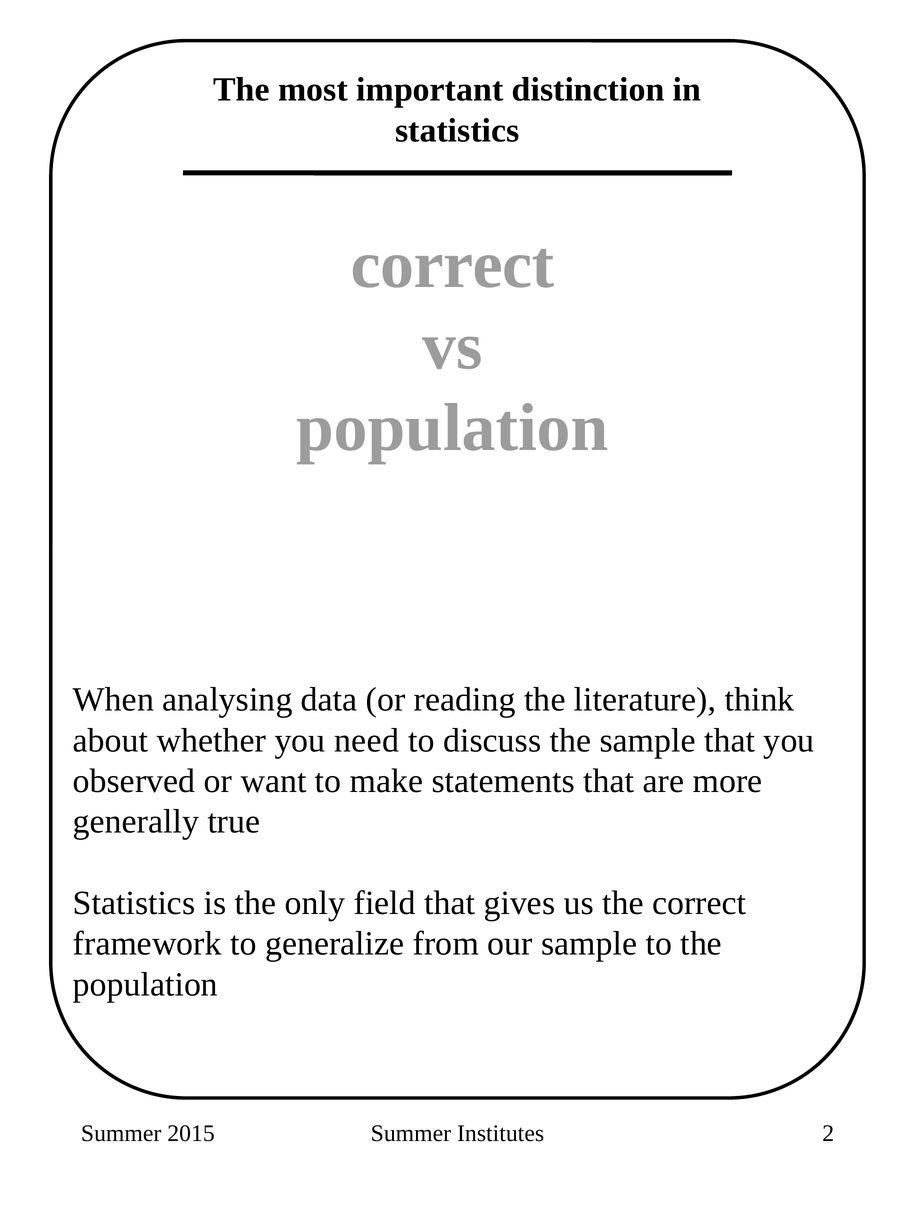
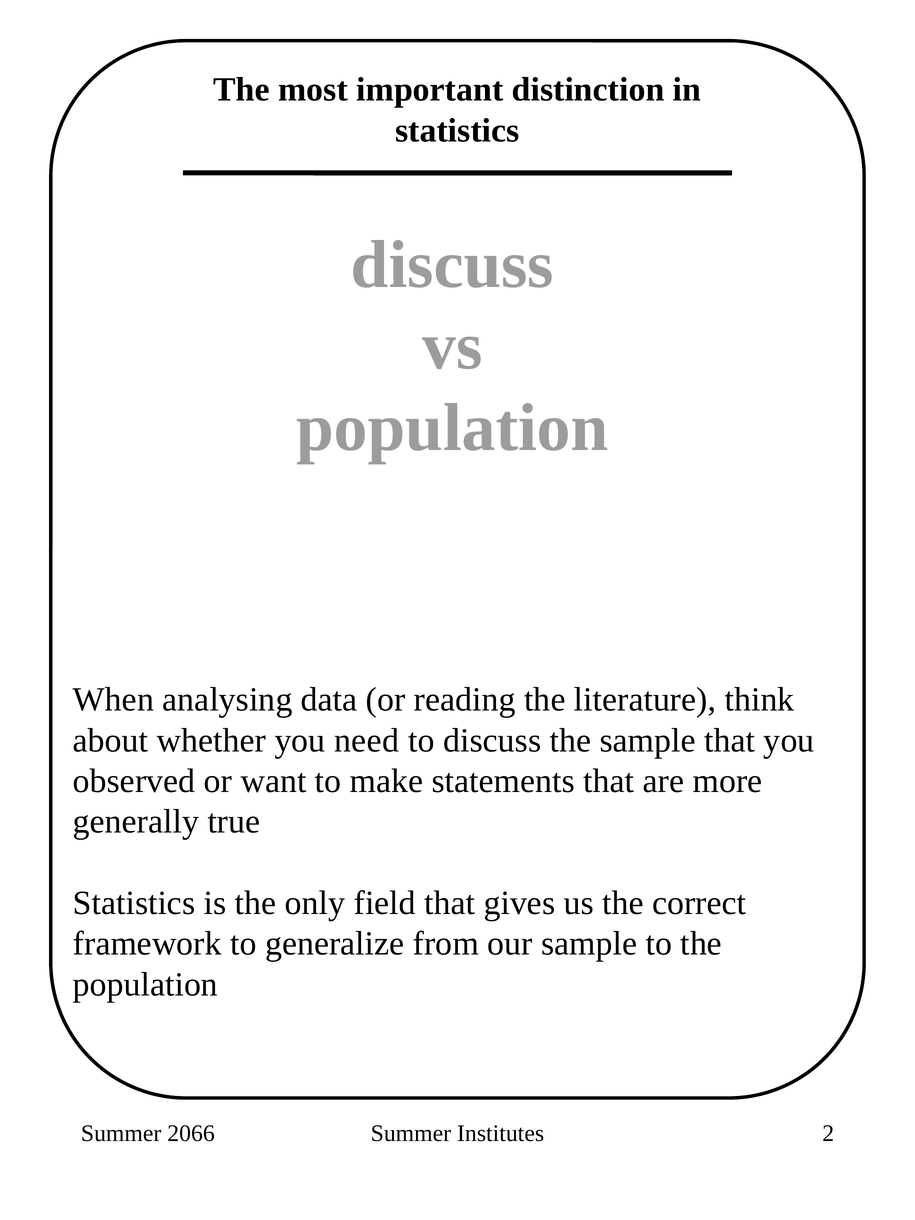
correct at (453, 265): correct -> discuss
2015: 2015 -> 2066
